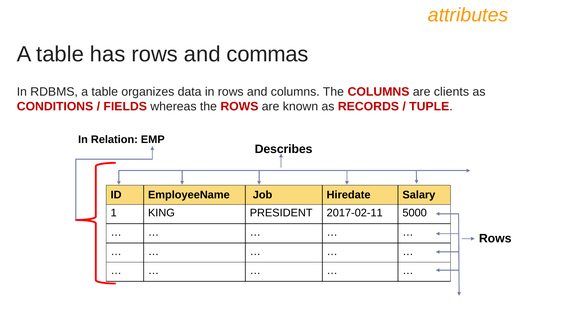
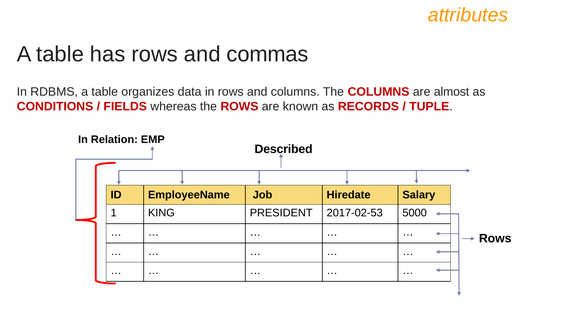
clients: clients -> almost
Describes: Describes -> Described
2017-02-11: 2017-02-11 -> 2017-02-53
